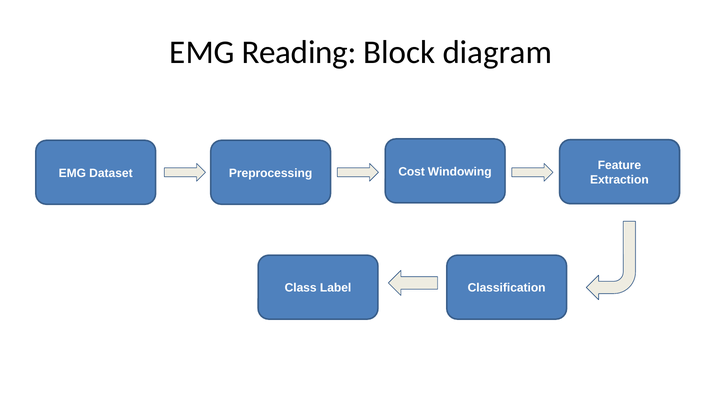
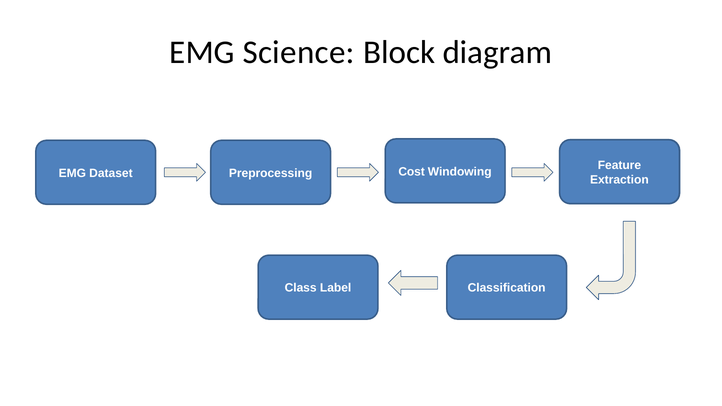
Reading: Reading -> Science
